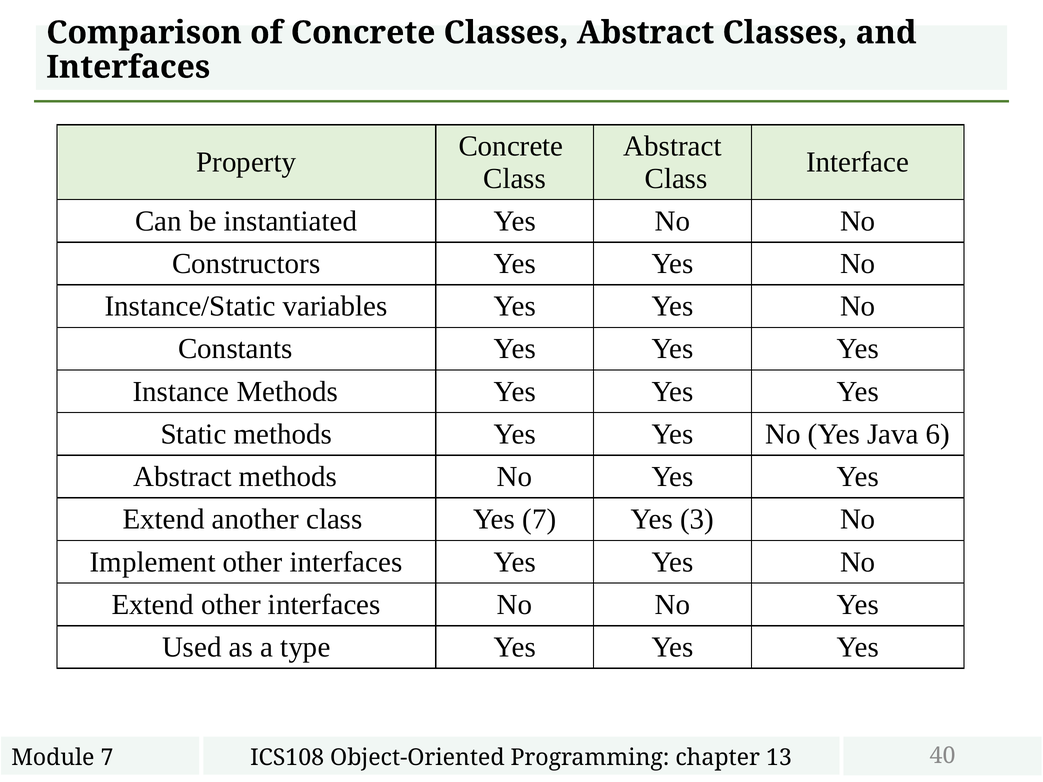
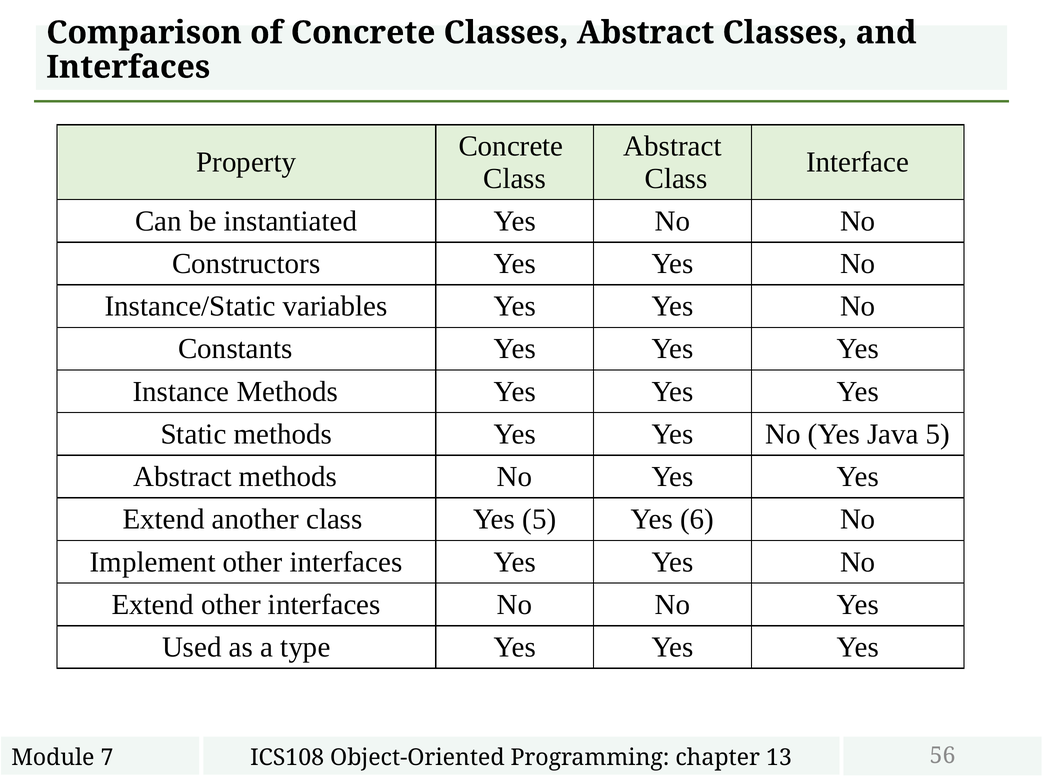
Java 6: 6 -> 5
Yes 7: 7 -> 5
3: 3 -> 6
40: 40 -> 56
